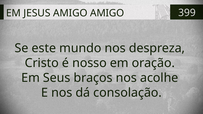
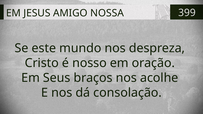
AMIGO AMIGO: AMIGO -> NOSSA
